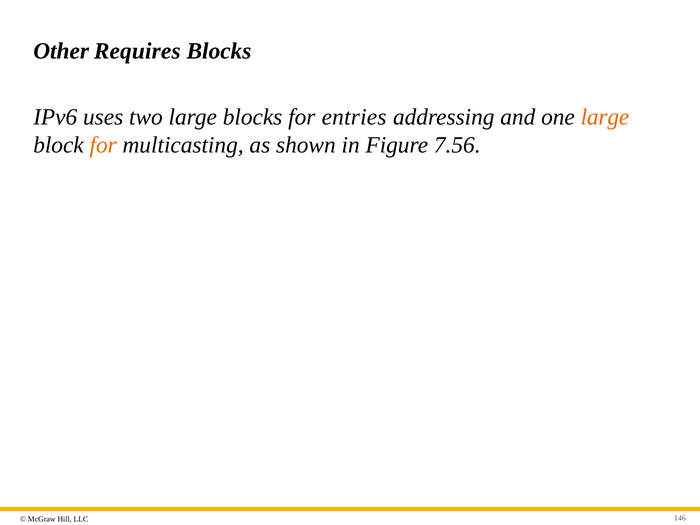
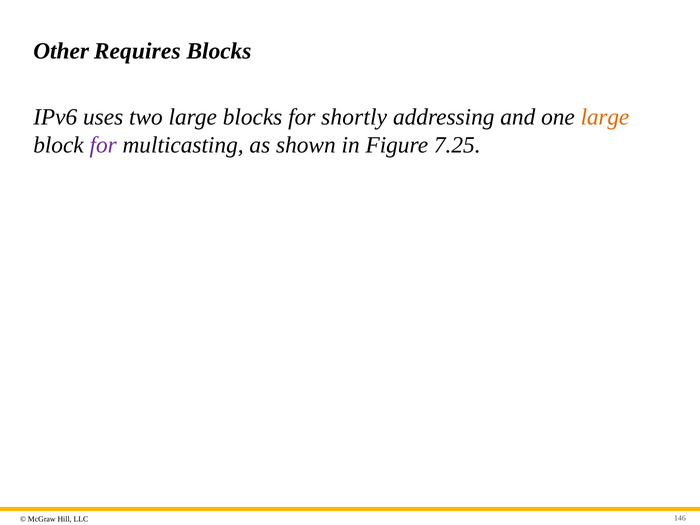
entries: entries -> shortly
for at (103, 145) colour: orange -> purple
7.56: 7.56 -> 7.25
